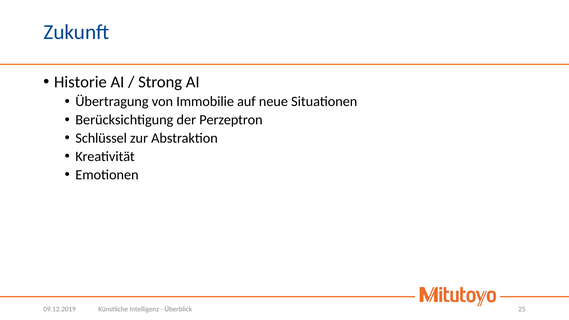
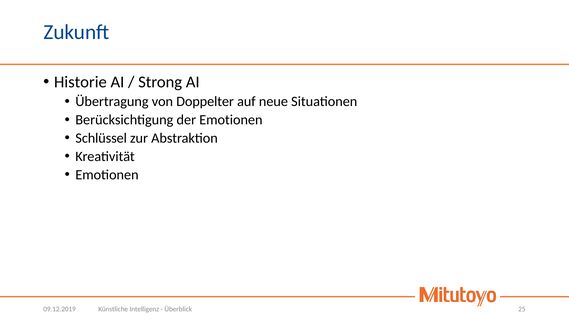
Immobilie: Immobilie -> Doppelter
der Perzeptron: Perzeptron -> Emotionen
